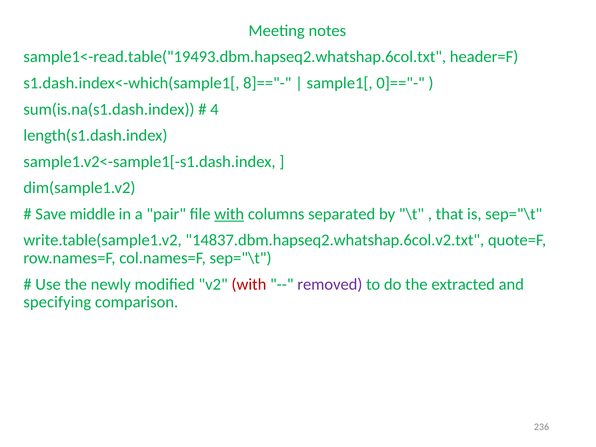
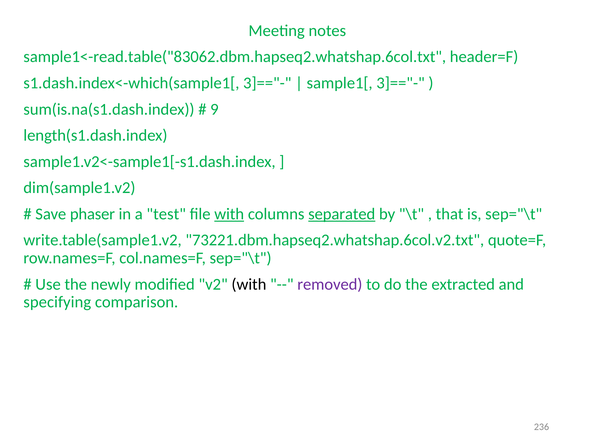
sample1<-read.table("19493.dbm.hapseq2.whatshap.6col.txt: sample1<-read.table("19493.dbm.hapseq2.whatshap.6col.txt -> sample1<-read.table("83062.dbm.hapseq2.whatshap.6col.txt
s1.dash.index<-which(sample1[ 8]=="-: 8]=="- -> 3]=="-
sample1[ 0]=="-: 0]=="- -> 3]=="-
4: 4 -> 9
middle: middle -> phaser
pair: pair -> test
separated underline: none -> present
14837.dbm.hapseq2.whatshap.6col.v2.txt: 14837.dbm.hapseq2.whatshap.6col.v2.txt -> 73221.dbm.hapseq2.whatshap.6col.v2.txt
with at (249, 284) colour: red -> black
